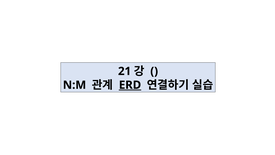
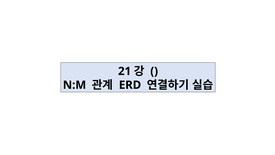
ERD underline: present -> none
